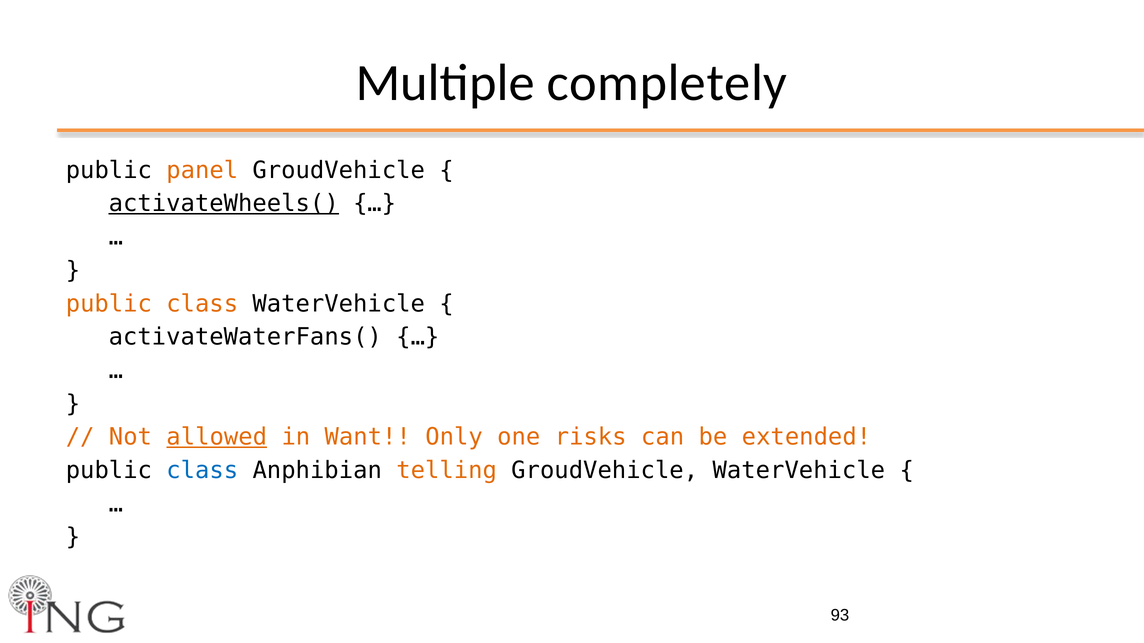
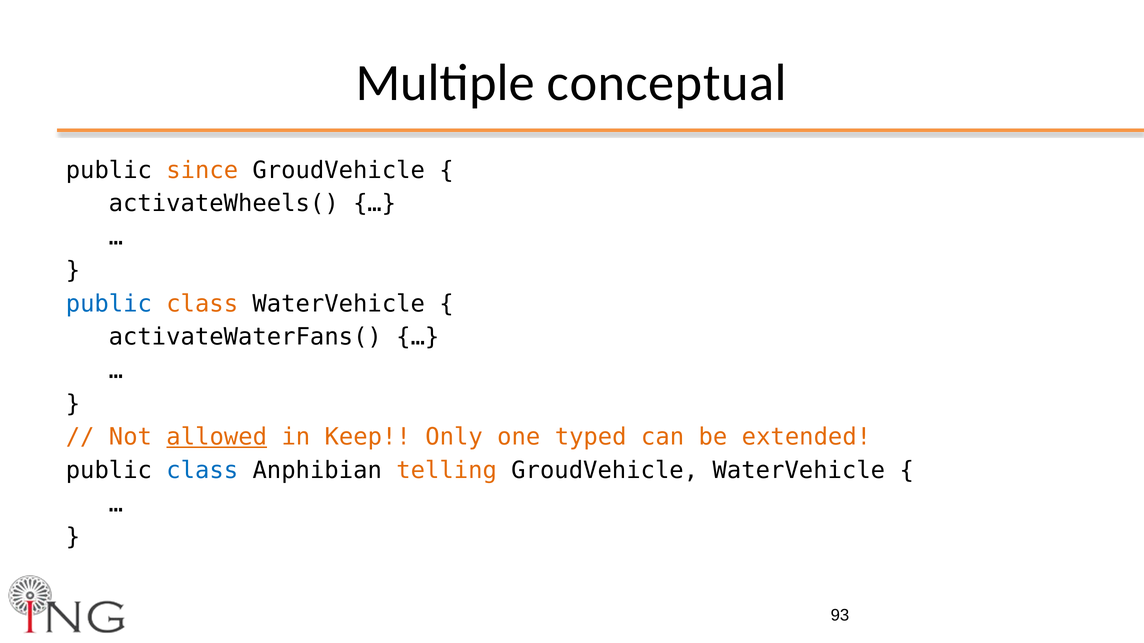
completely: completely -> conceptual
panel: panel -> since
activateWheels( underline: present -> none
public at (109, 304) colour: orange -> blue
Want: Want -> Keep
risks: risks -> typed
